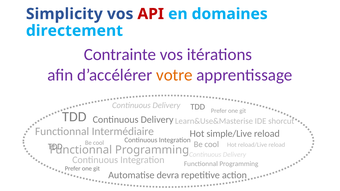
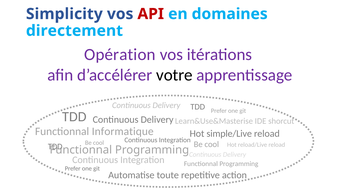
Contrainte: Contrainte -> Opération
votre colour: orange -> black
Intermédiaire: Intermédiaire -> Informatique
devra: devra -> toute
